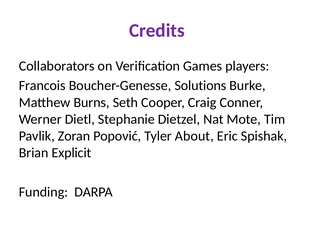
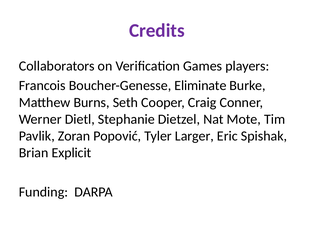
Solutions: Solutions -> Eliminate
About: About -> Larger
